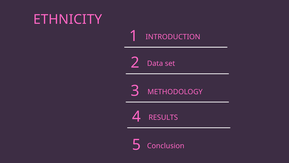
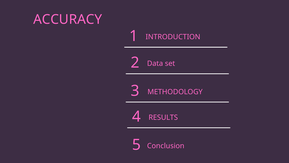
ETHNICITY: ETHNICITY -> ACCURACY
